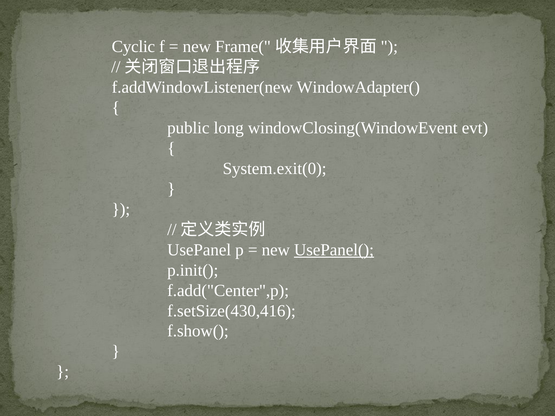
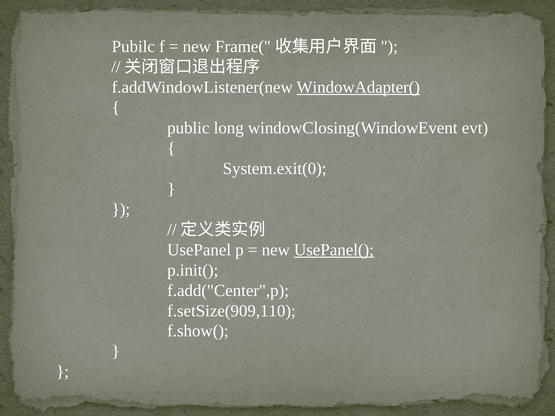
Cyclic: Cyclic -> Pubilc
WindowAdapter( underline: none -> present
f.setSize(430,416: f.setSize(430,416 -> f.setSize(909,110
